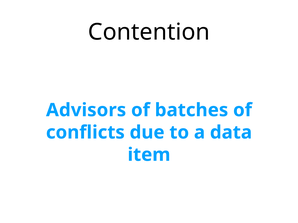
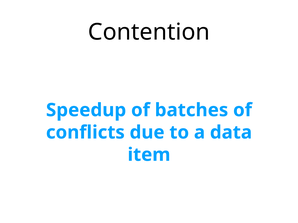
Advisors: Advisors -> Speedup
